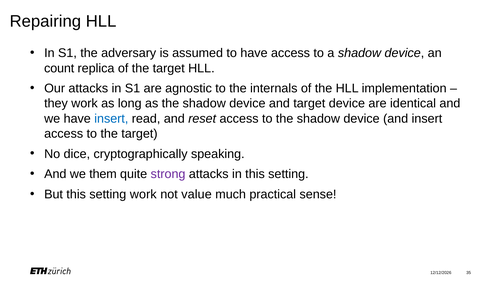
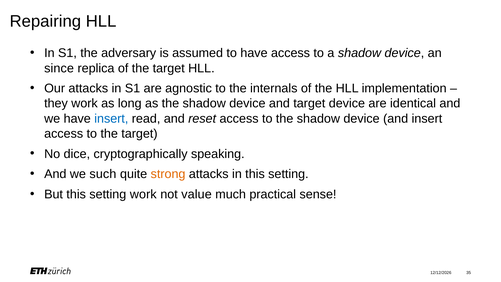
count: count -> since
them: them -> such
strong colour: purple -> orange
